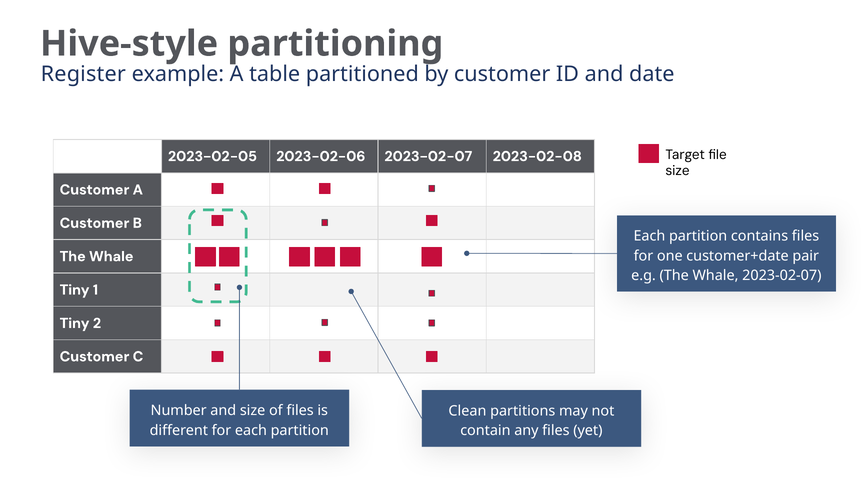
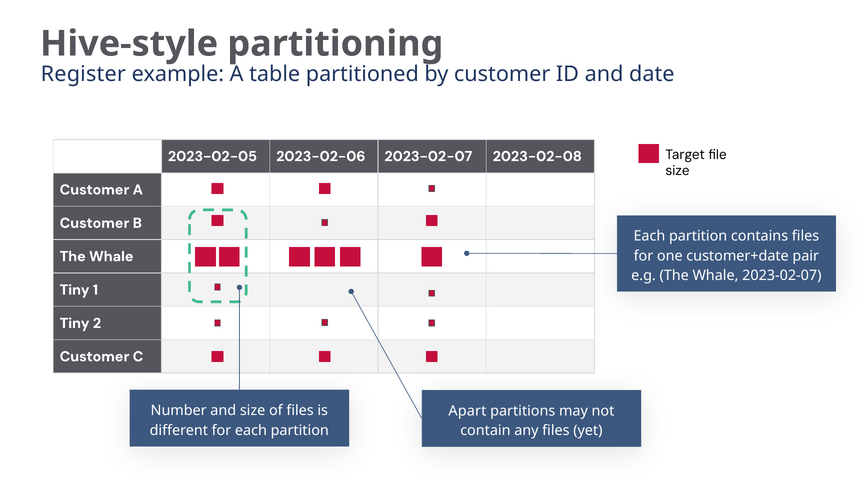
Clean: Clean -> Apart
